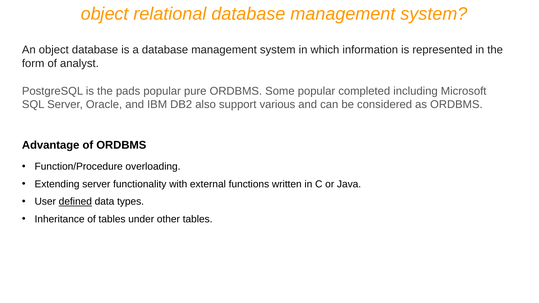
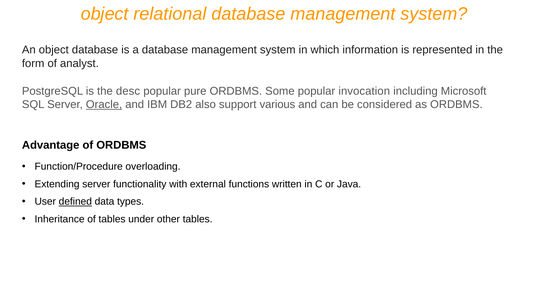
pads: pads -> desc
completed: completed -> invocation
Oracle underline: none -> present
